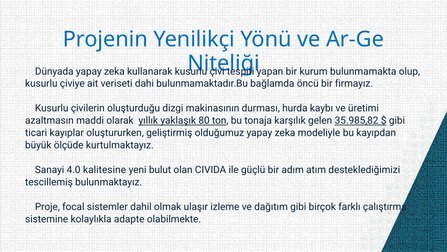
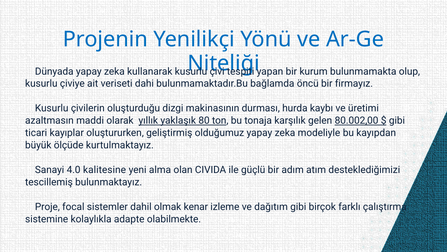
35.985,82: 35.985,82 -> 80.002,00
bulut: bulut -> alma
ulaşır: ulaşır -> kenar
